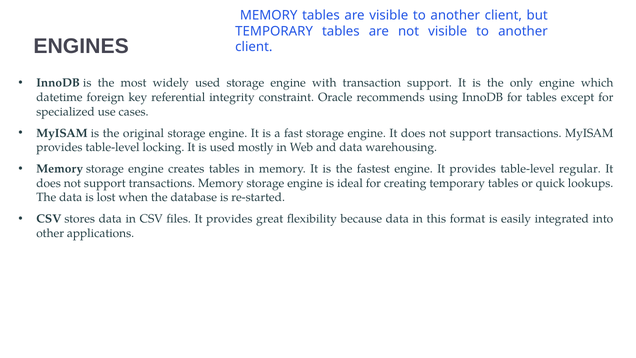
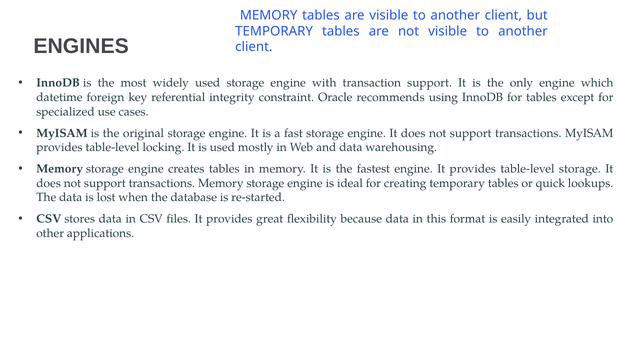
table-level regular: regular -> storage
